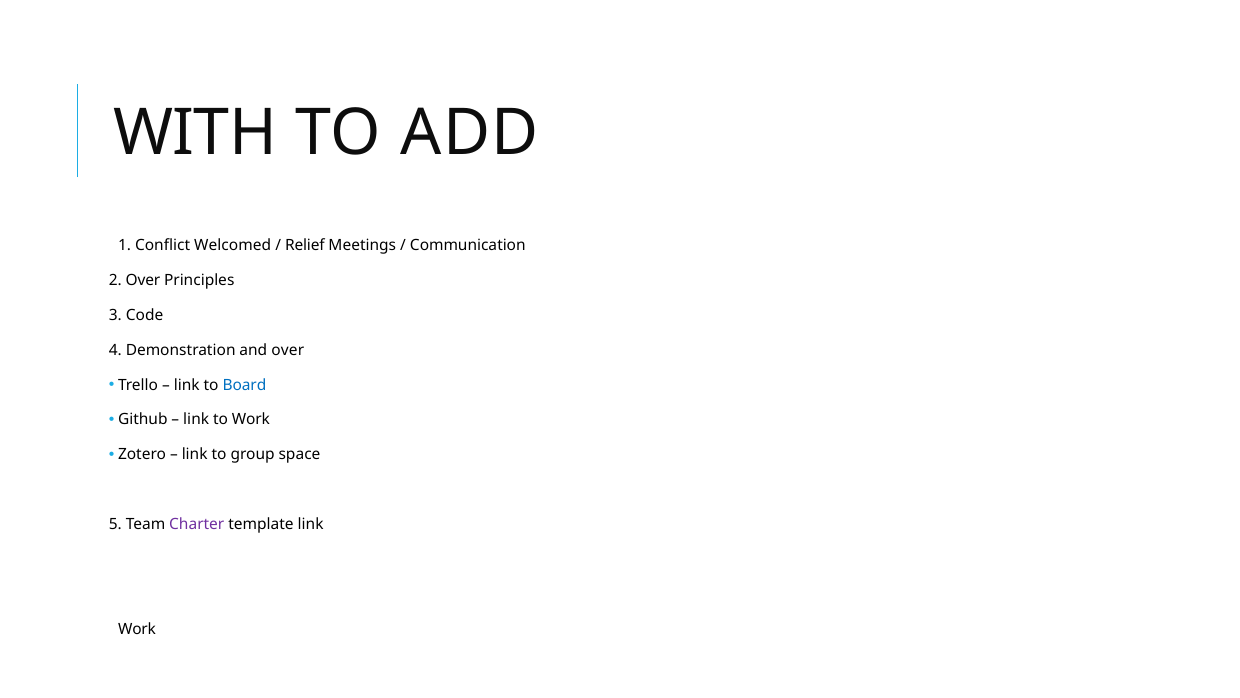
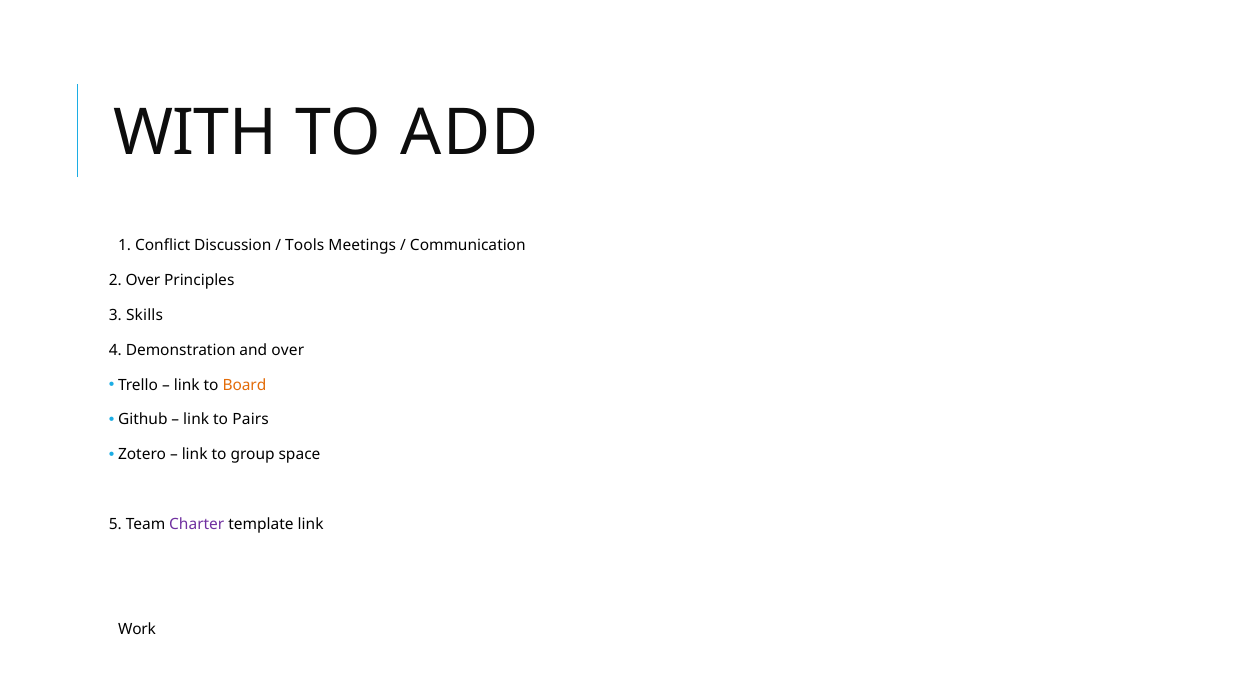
Welcomed: Welcomed -> Discussion
Relief: Relief -> Tools
Code: Code -> Skills
Board colour: blue -> orange
to Work: Work -> Pairs
